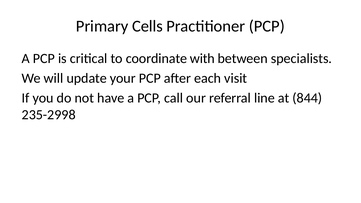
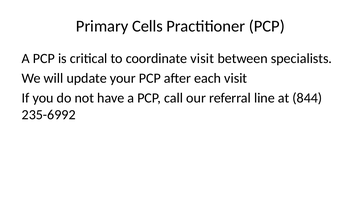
coordinate with: with -> visit
235-2998: 235-2998 -> 235-6992
